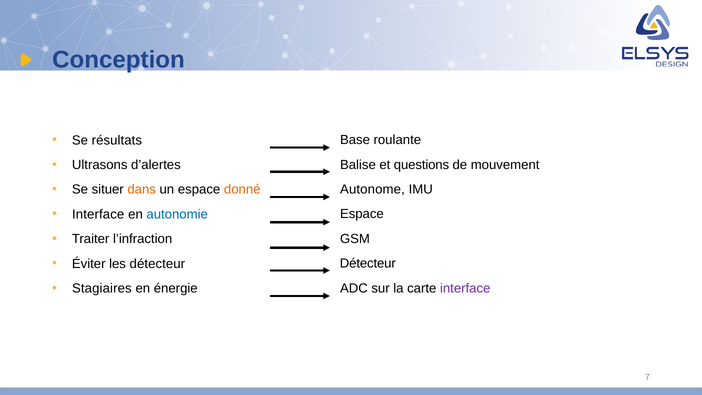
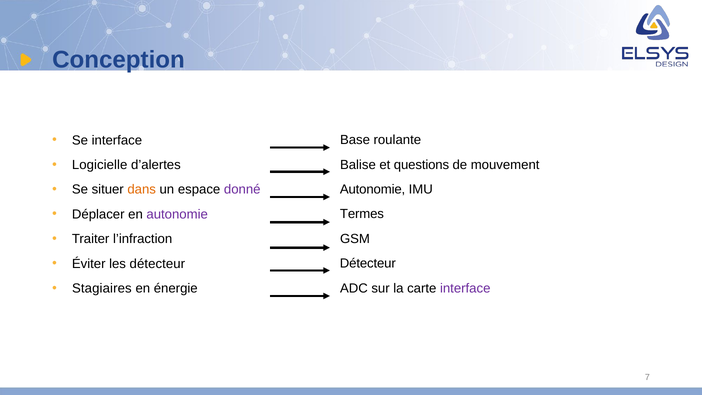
Se résultats: résultats -> interface
Ultrasons: Ultrasons -> Logicielle
donné colour: orange -> purple
Autonome at (372, 189): Autonome -> Autonomie
Interface at (98, 214): Interface -> Déplacer
autonomie at (177, 214) colour: blue -> purple
Espace at (362, 214): Espace -> Termes
